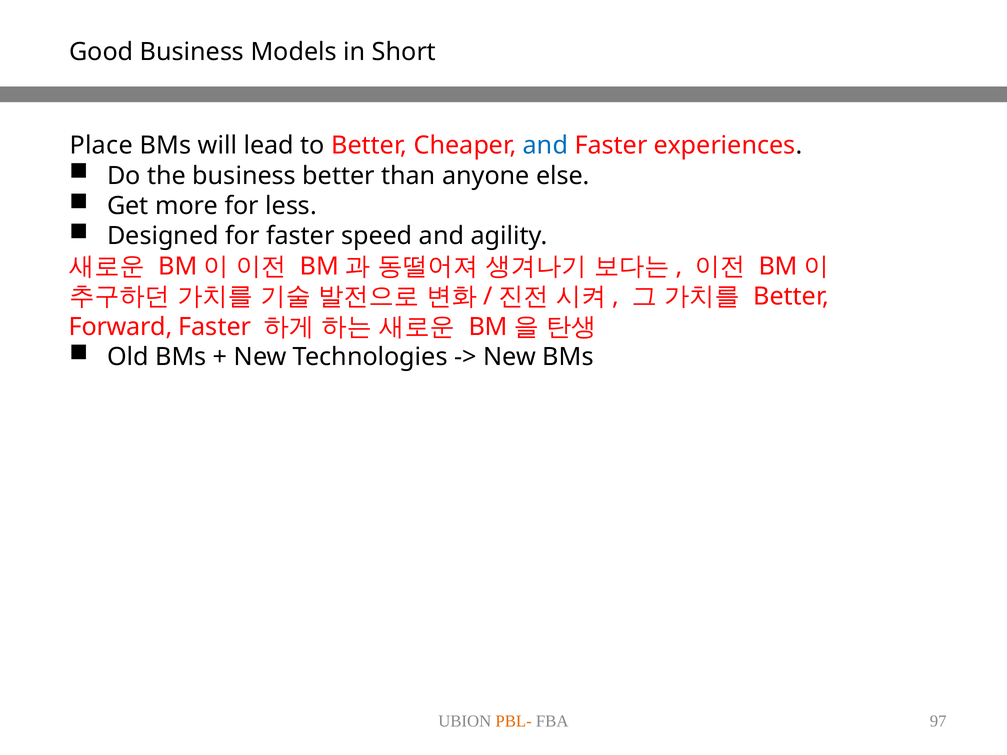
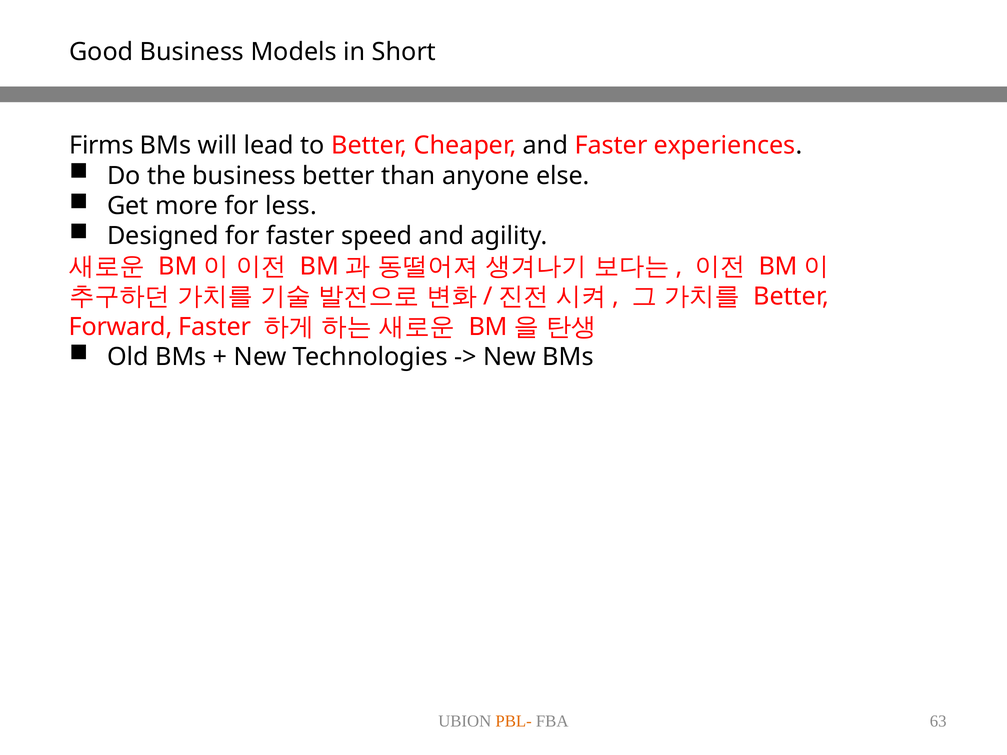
Place: Place -> Firms
and at (545, 146) colour: blue -> black
97: 97 -> 63
